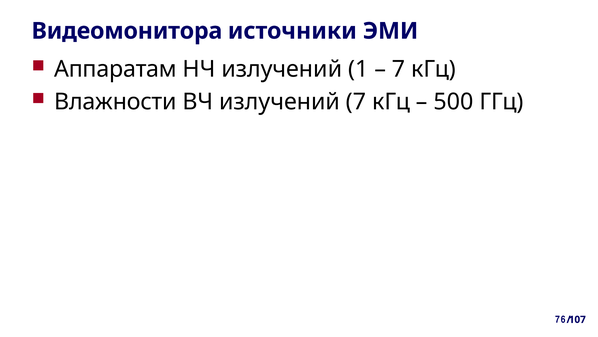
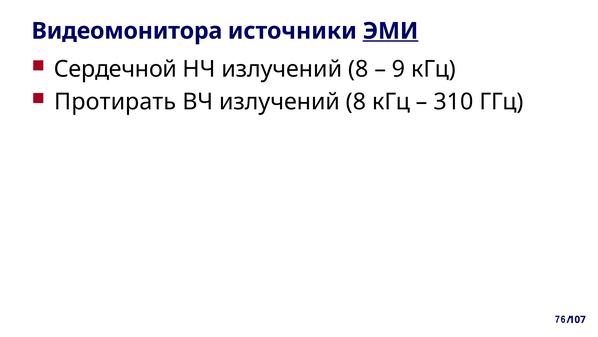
ЭМИ underline: none -> present
Аппаратам: Аппаратам -> Сердечной
НЧ излучений 1: 1 -> 8
7 at (399, 69): 7 -> 9
Влажности: Влажности -> Протирать
ВЧ излучений 7: 7 -> 8
500: 500 -> 310
